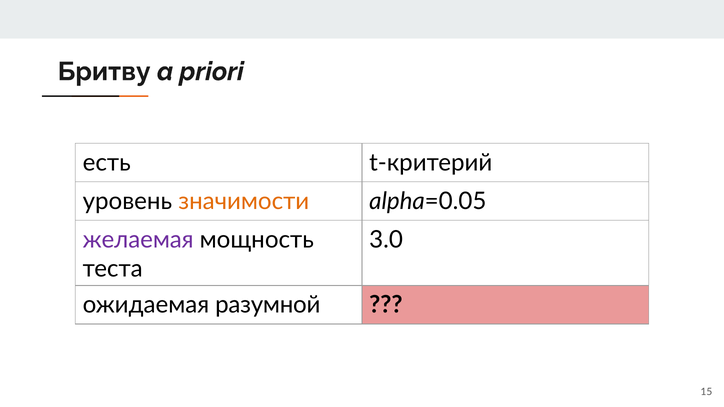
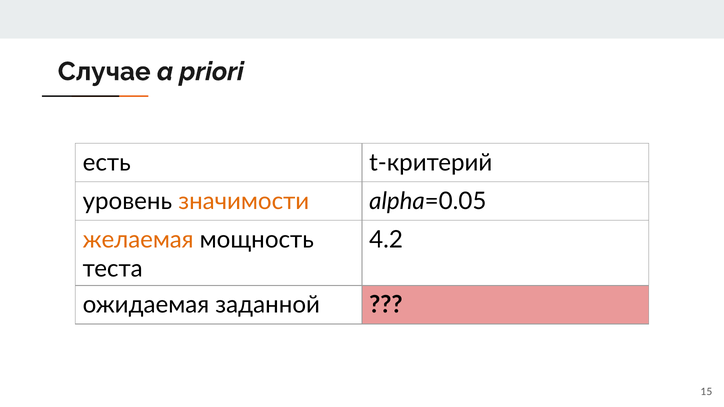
Бритву: Бритву -> Случае
желаемая colour: purple -> orange
3.0: 3.0 -> 4.2
разумной: разумной -> заданной
